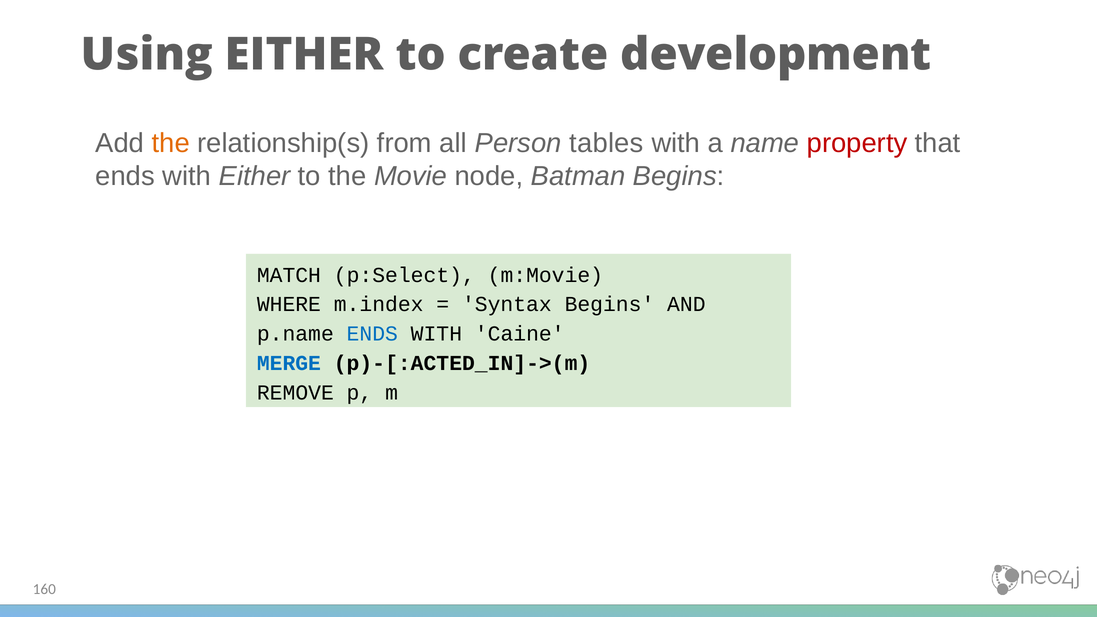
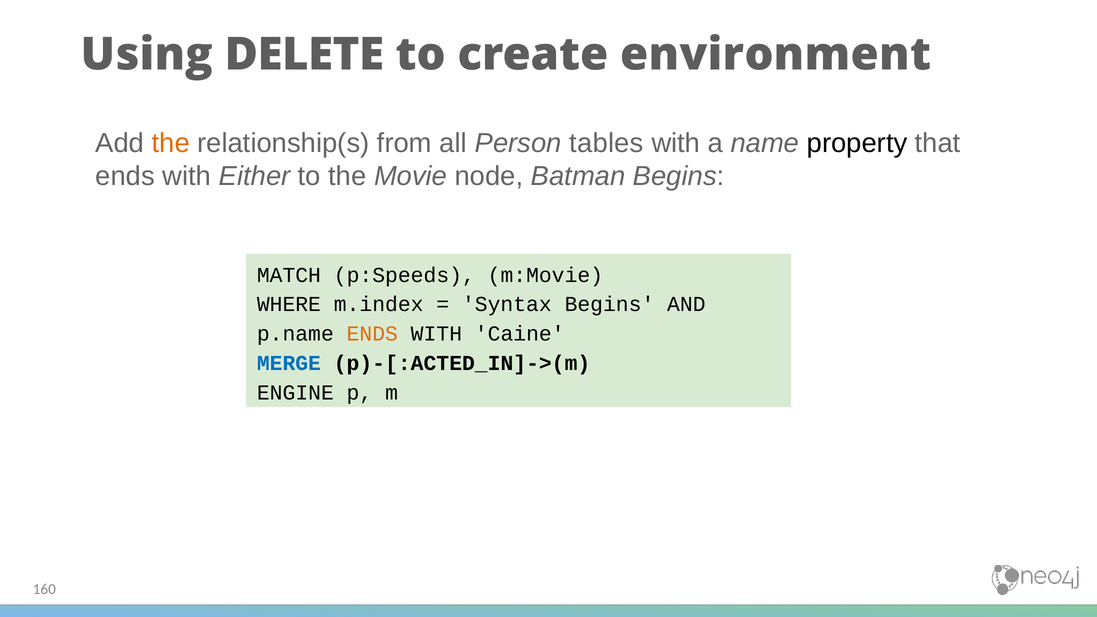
Using EITHER: EITHER -> DELETE
development: development -> environment
property colour: red -> black
p:Select: p:Select -> p:Speeds
ENDS at (372, 334) colour: blue -> orange
REMOVE: REMOVE -> ENGINE
